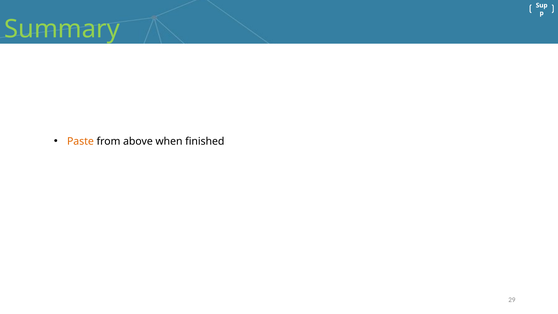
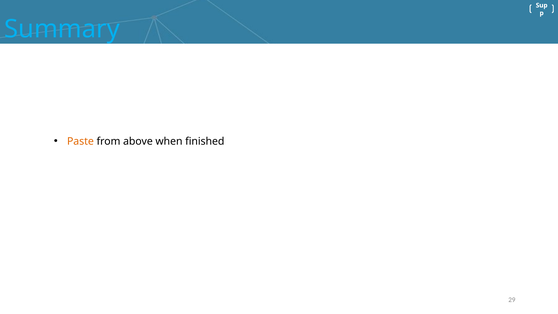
Summary colour: light green -> light blue
